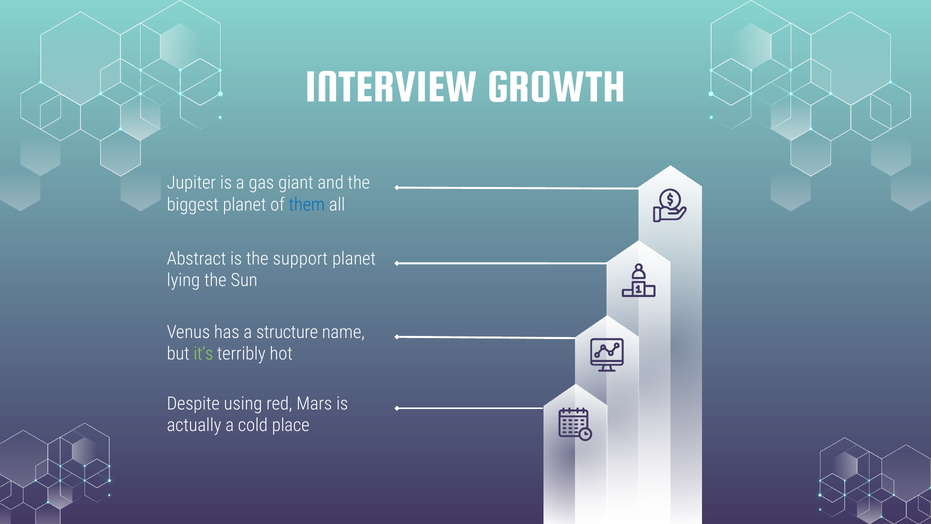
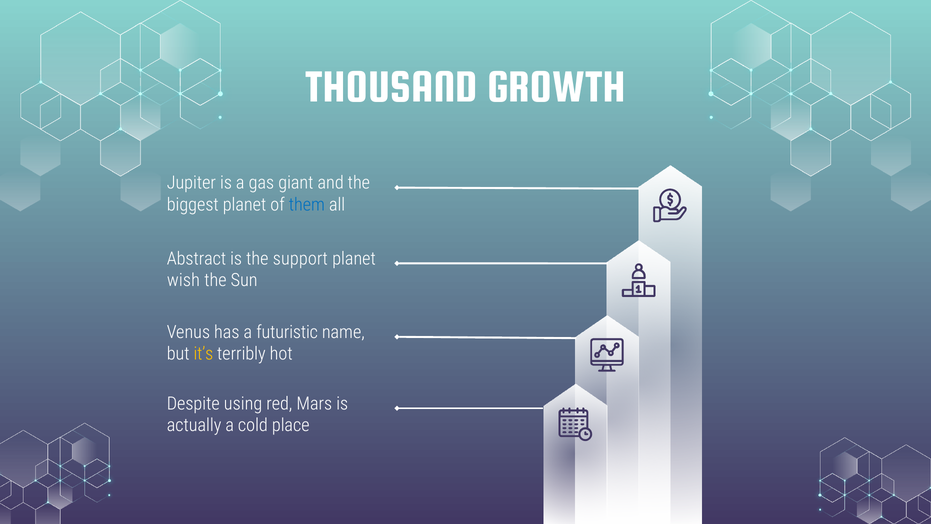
INTERVIEW: INTERVIEW -> THOUSAND
lying: lying -> wish
structure: structure -> futuristic
it’s colour: light green -> yellow
